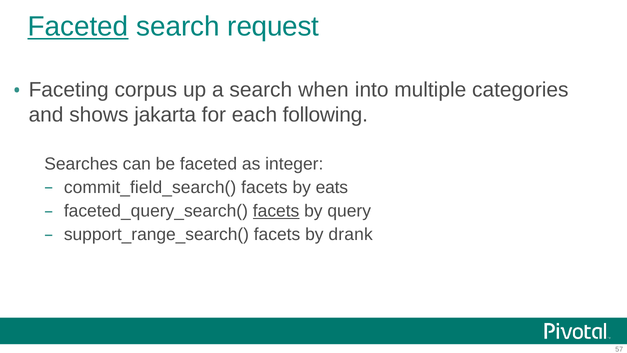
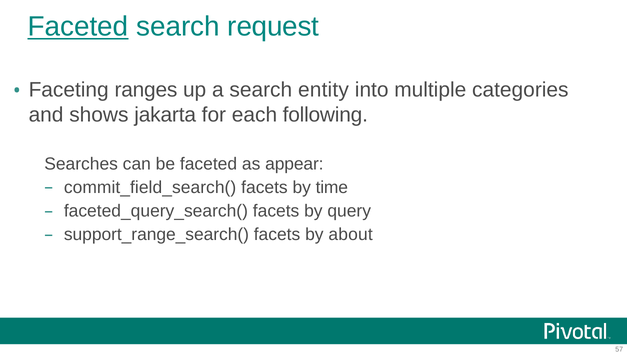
corpus: corpus -> ranges
when: when -> entity
integer: integer -> appear
eats: eats -> time
facets at (276, 211) underline: present -> none
drank: drank -> about
